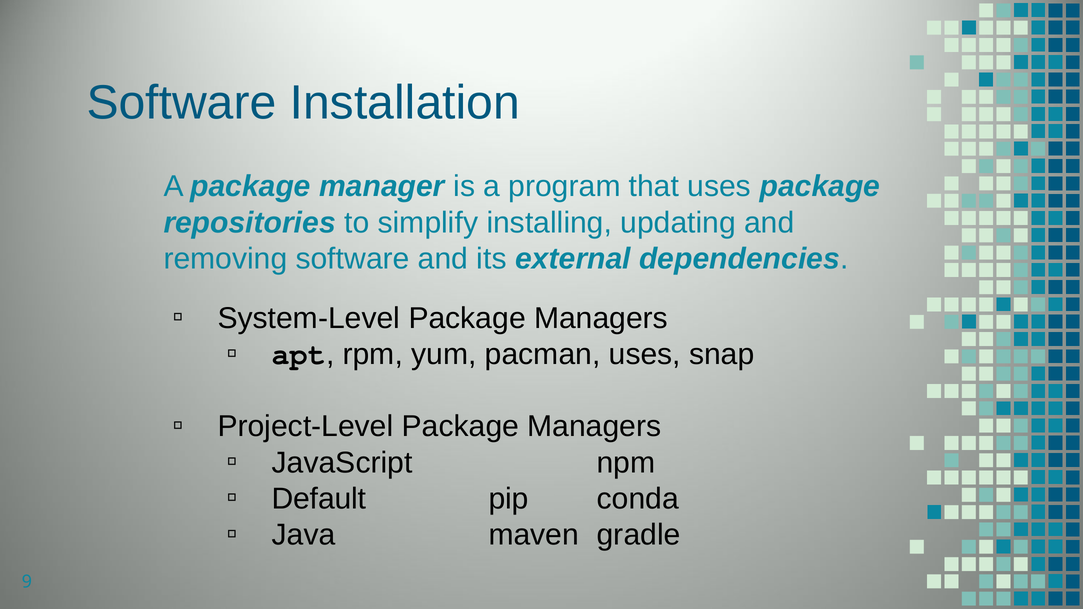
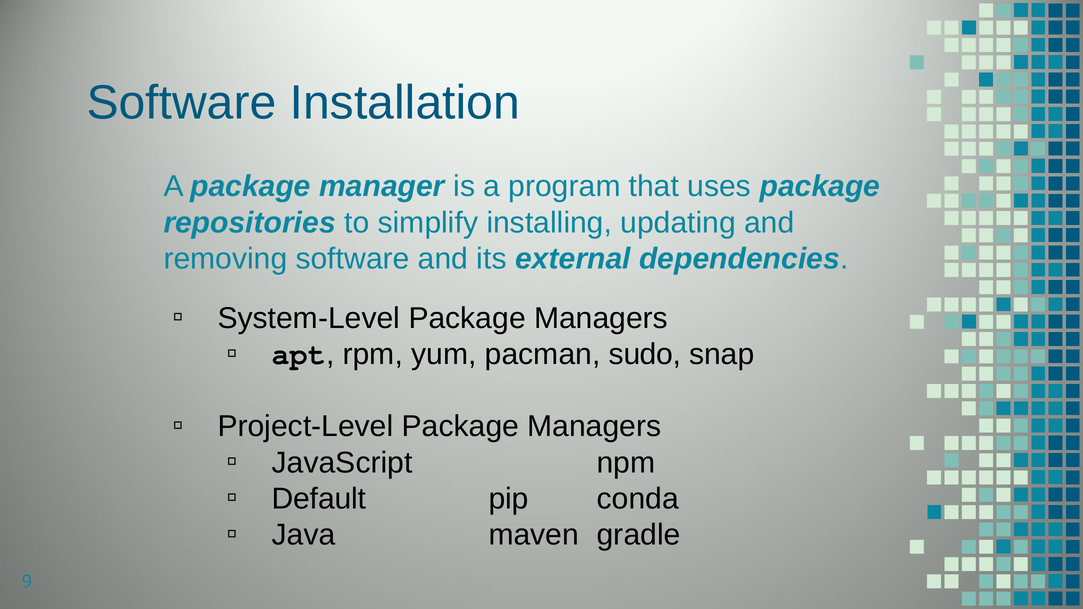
pacman uses: uses -> sudo
